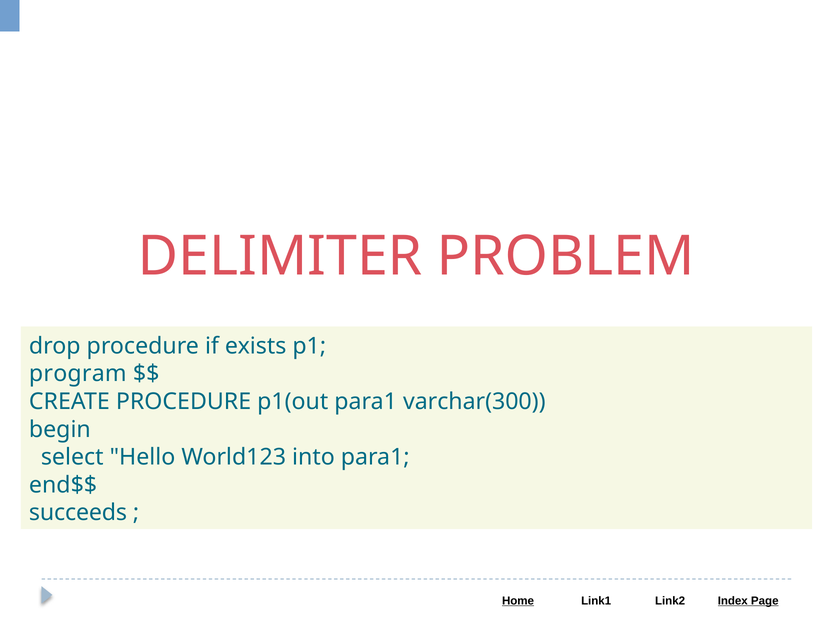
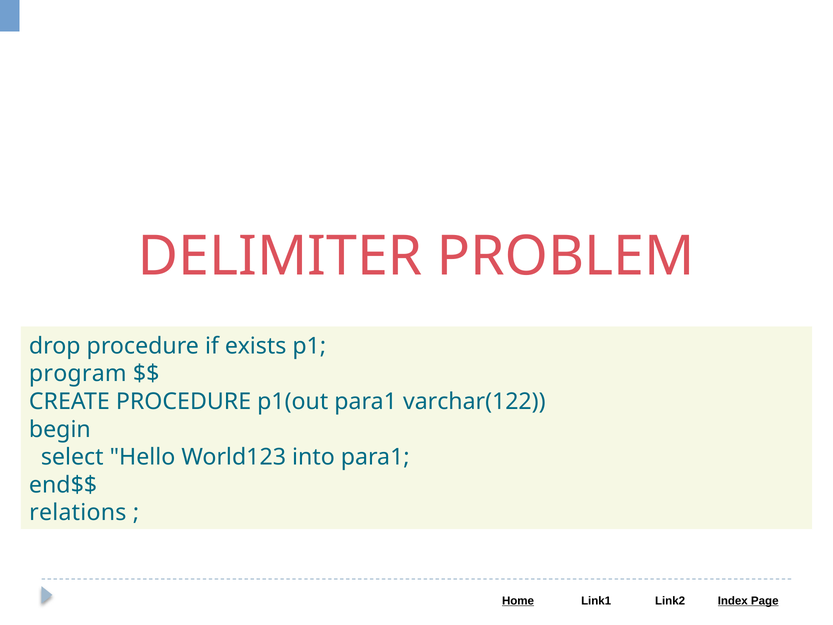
varchar(300: varchar(300 -> varchar(122
succeeds: succeeds -> relations
